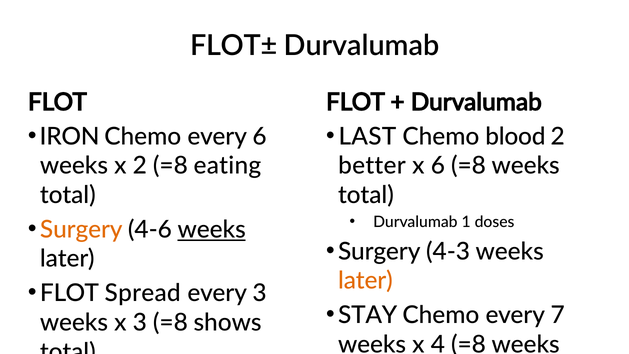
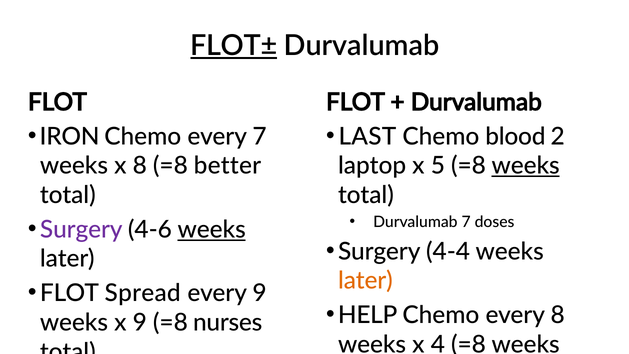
FLOT± underline: none -> present
every 6: 6 -> 7
x 2: 2 -> 8
eating: eating -> better
better: better -> laptop
x 6: 6 -> 5
weeks at (526, 166) underline: none -> present
Durvalumab 1: 1 -> 7
Surgery at (81, 229) colour: orange -> purple
4-3: 4-3 -> 4-4
every 3: 3 -> 9
STAY: STAY -> HELP
every 7: 7 -> 8
x 3: 3 -> 9
shows: shows -> nurses
